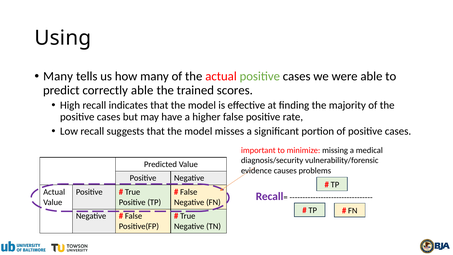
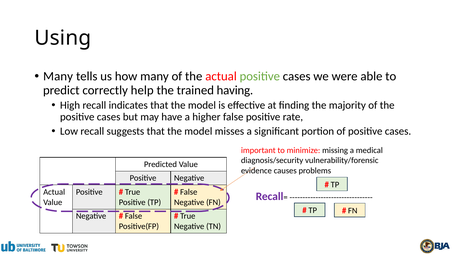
correctly able: able -> help
scores: scores -> having
